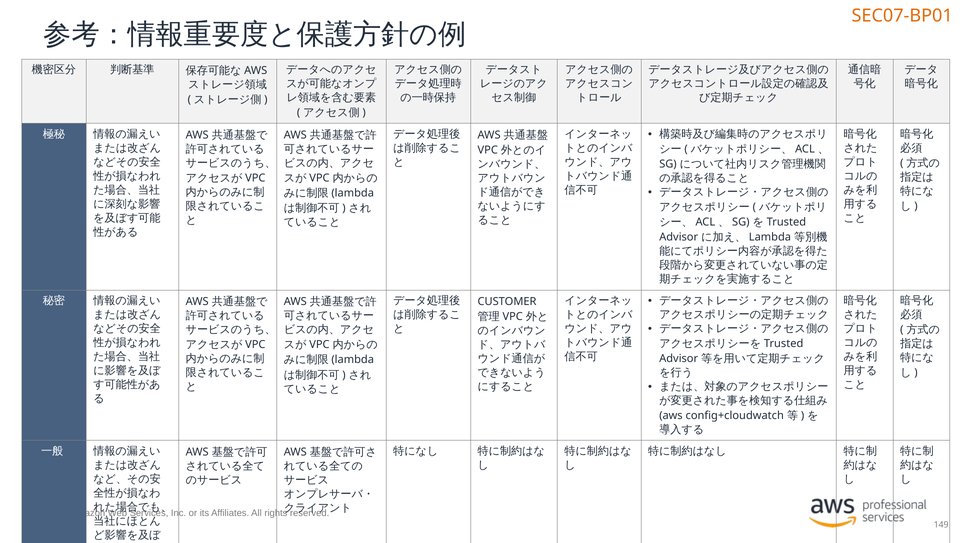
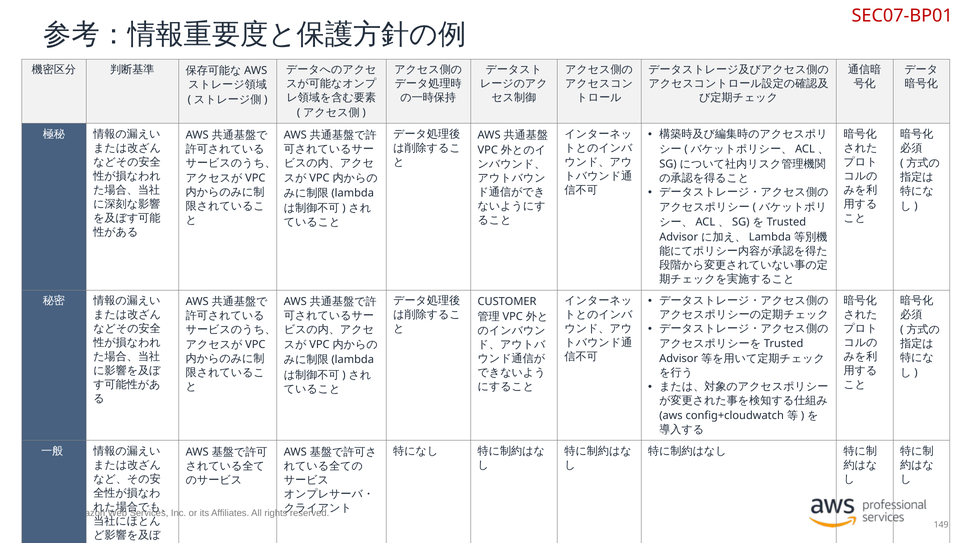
SEC07-BP01 colour: orange -> red
